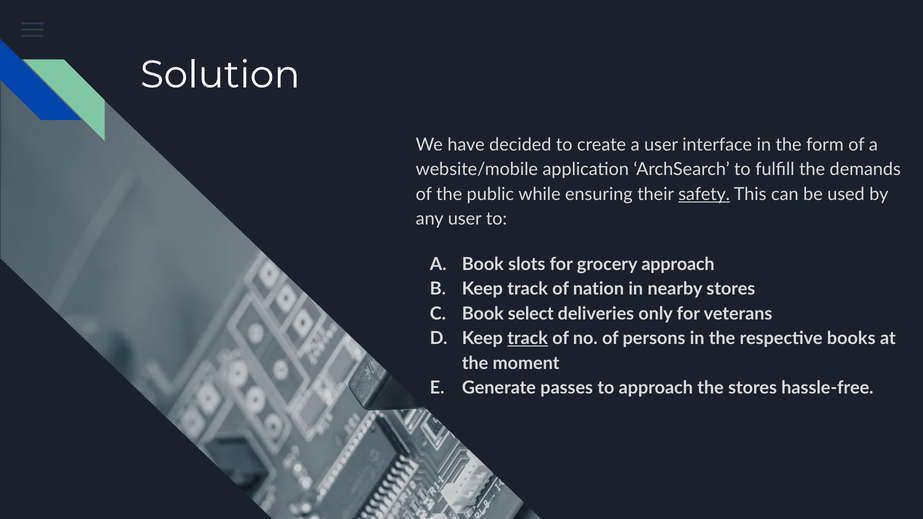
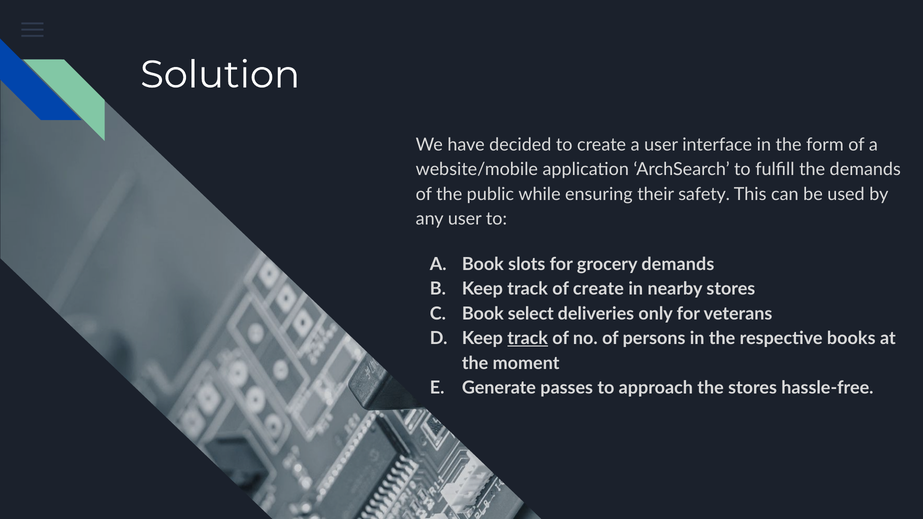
safety underline: present -> none
grocery approach: approach -> demands
of nation: nation -> create
